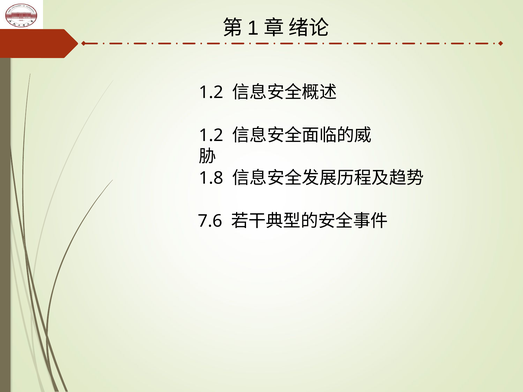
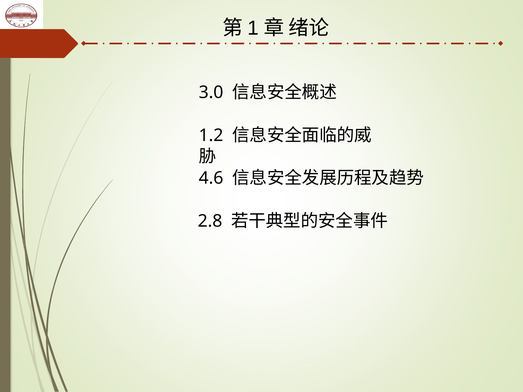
1.2 at (211, 93): 1.2 -> 3.0
1.8: 1.8 -> 4.6
7.6: 7.6 -> 2.8
